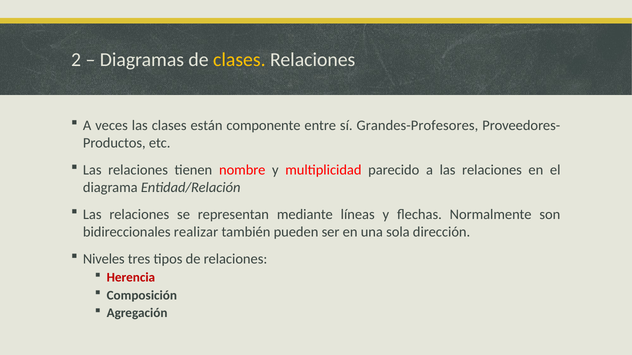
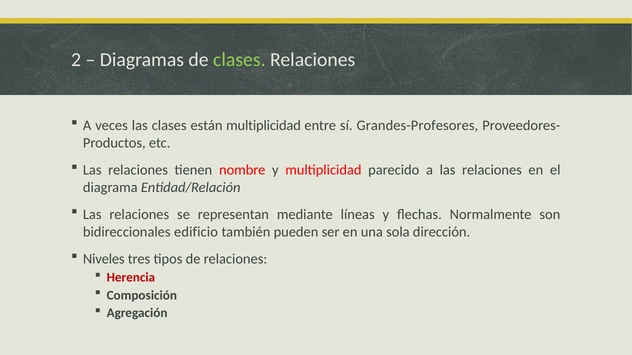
clases at (239, 60) colour: yellow -> light green
están componente: componente -> multiplicidad
realizar: realizar -> edificio
